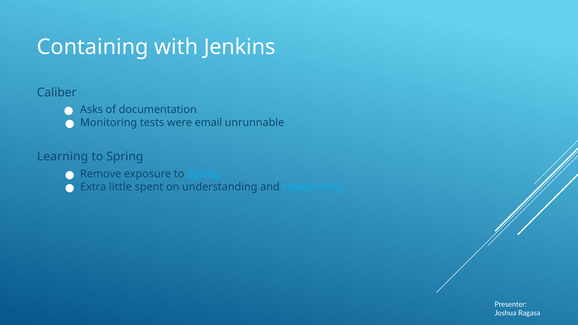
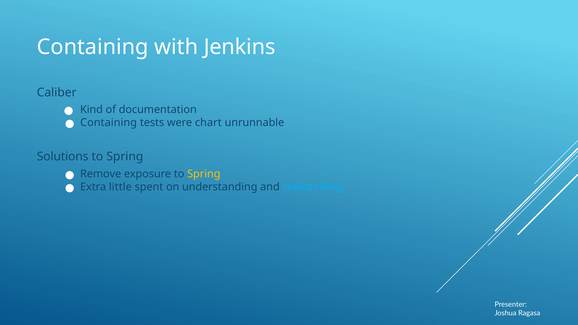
Asks: Asks -> Kind
Monitoring at (109, 123): Monitoring -> Containing
email: email -> chart
Learning: Learning -> Solutions
Spring at (204, 174) colour: light blue -> yellow
